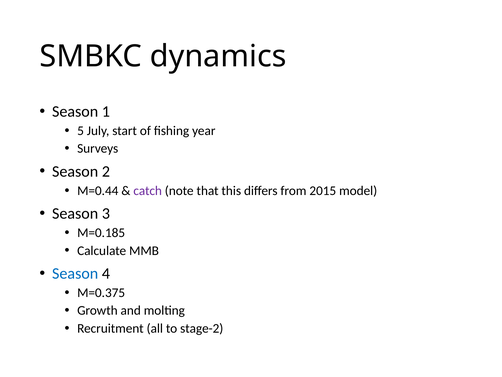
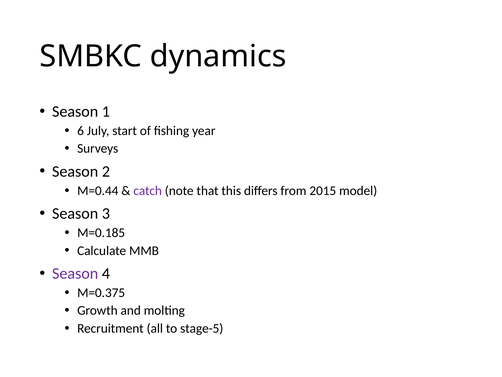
5: 5 -> 6
Season at (75, 273) colour: blue -> purple
stage-2: stage-2 -> stage-5
